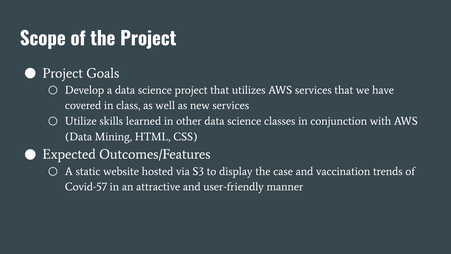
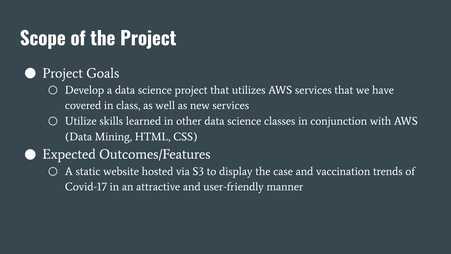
Covid-57: Covid-57 -> Covid-17
